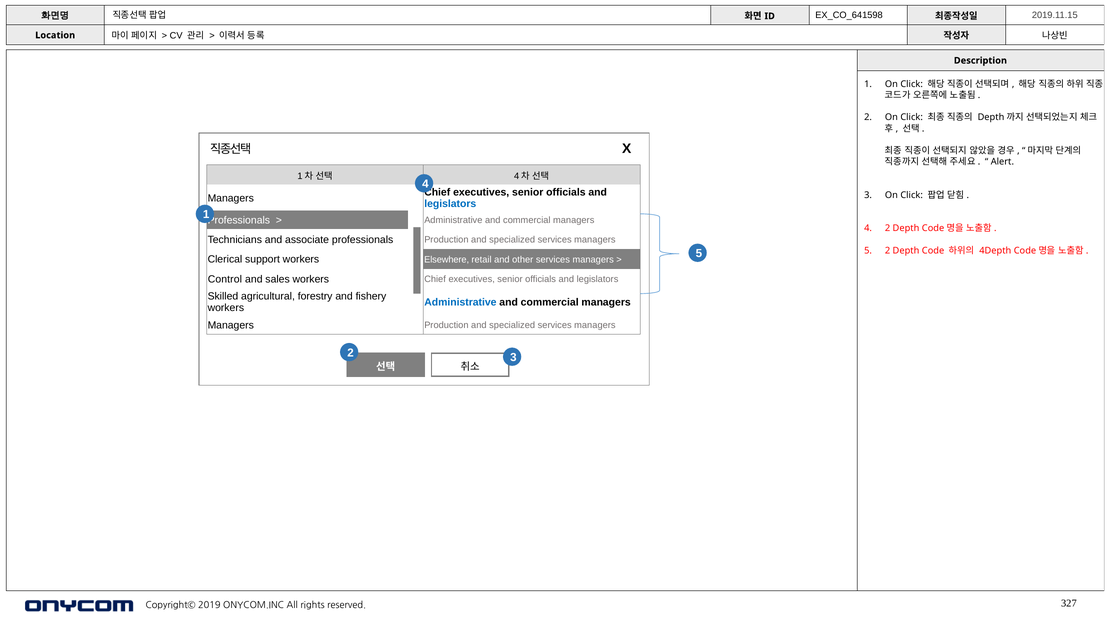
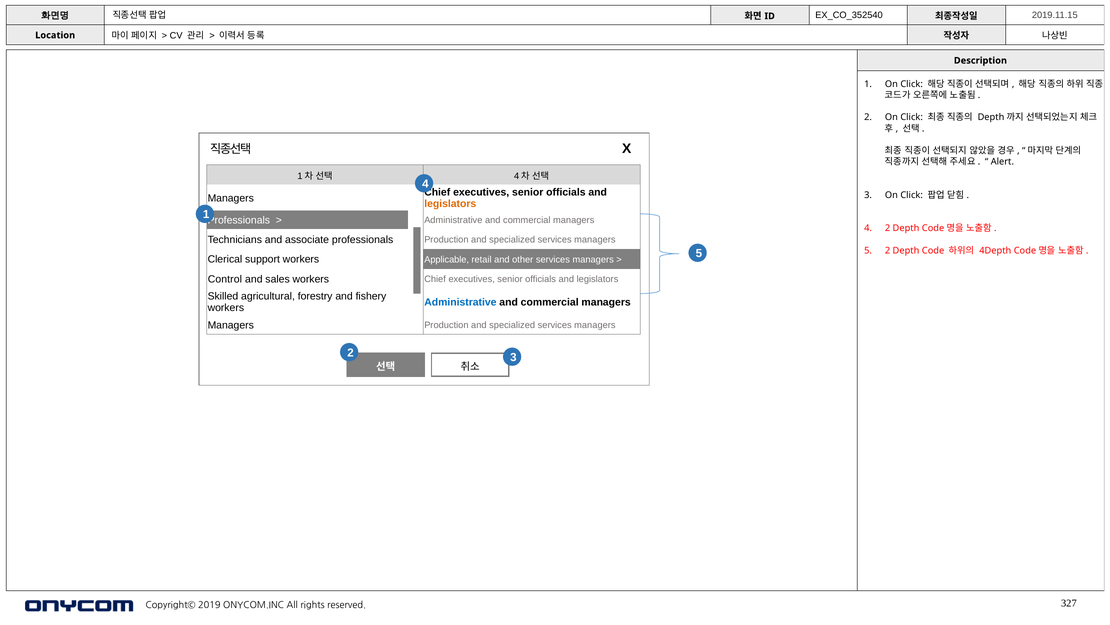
EX_CO_641598: EX_CO_641598 -> EX_CO_352540
legislators at (450, 204) colour: blue -> orange
Elsewhere: Elsewhere -> Applicable
